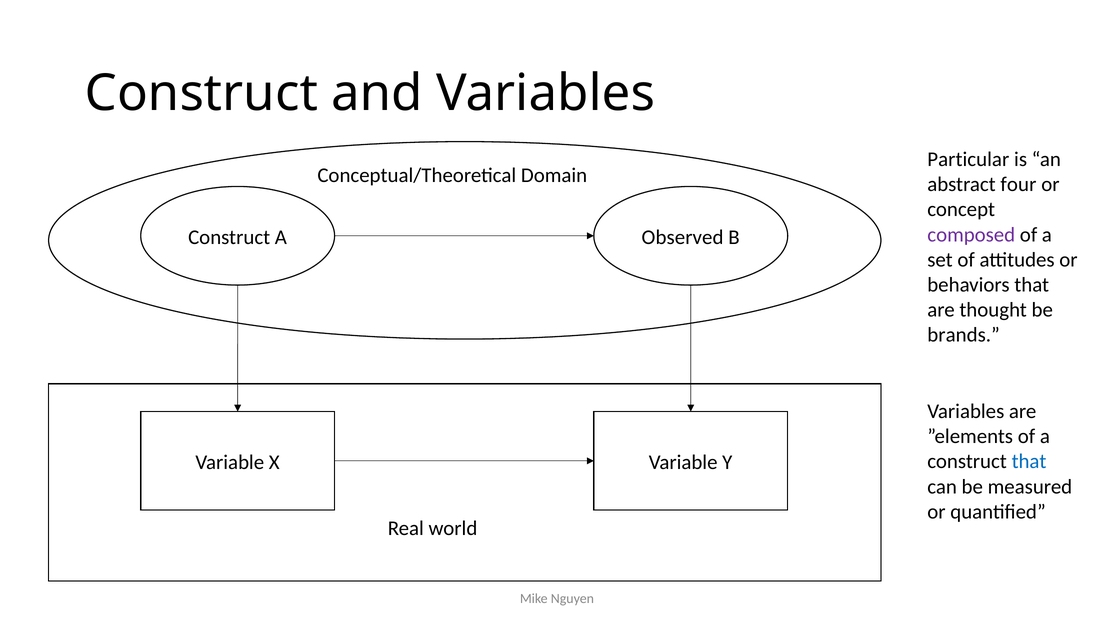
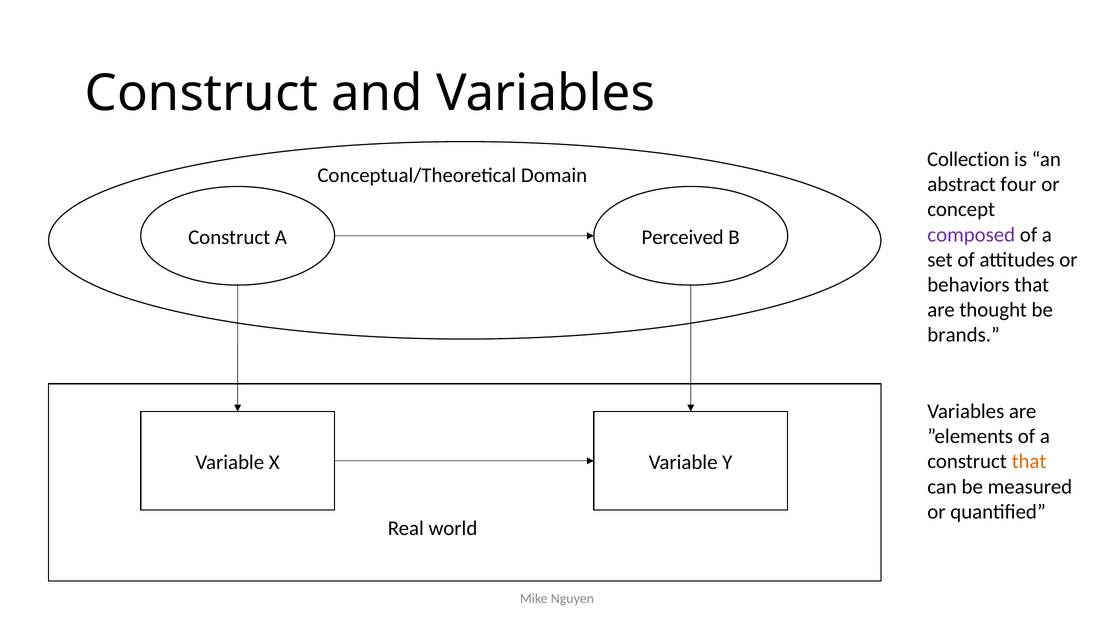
Particular: Particular -> Collection
Observed: Observed -> Perceived
that at (1029, 461) colour: blue -> orange
